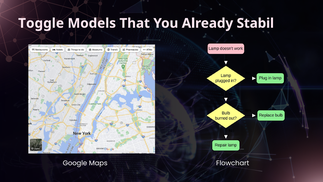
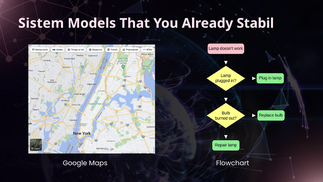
Toggle: Toggle -> Sistem
